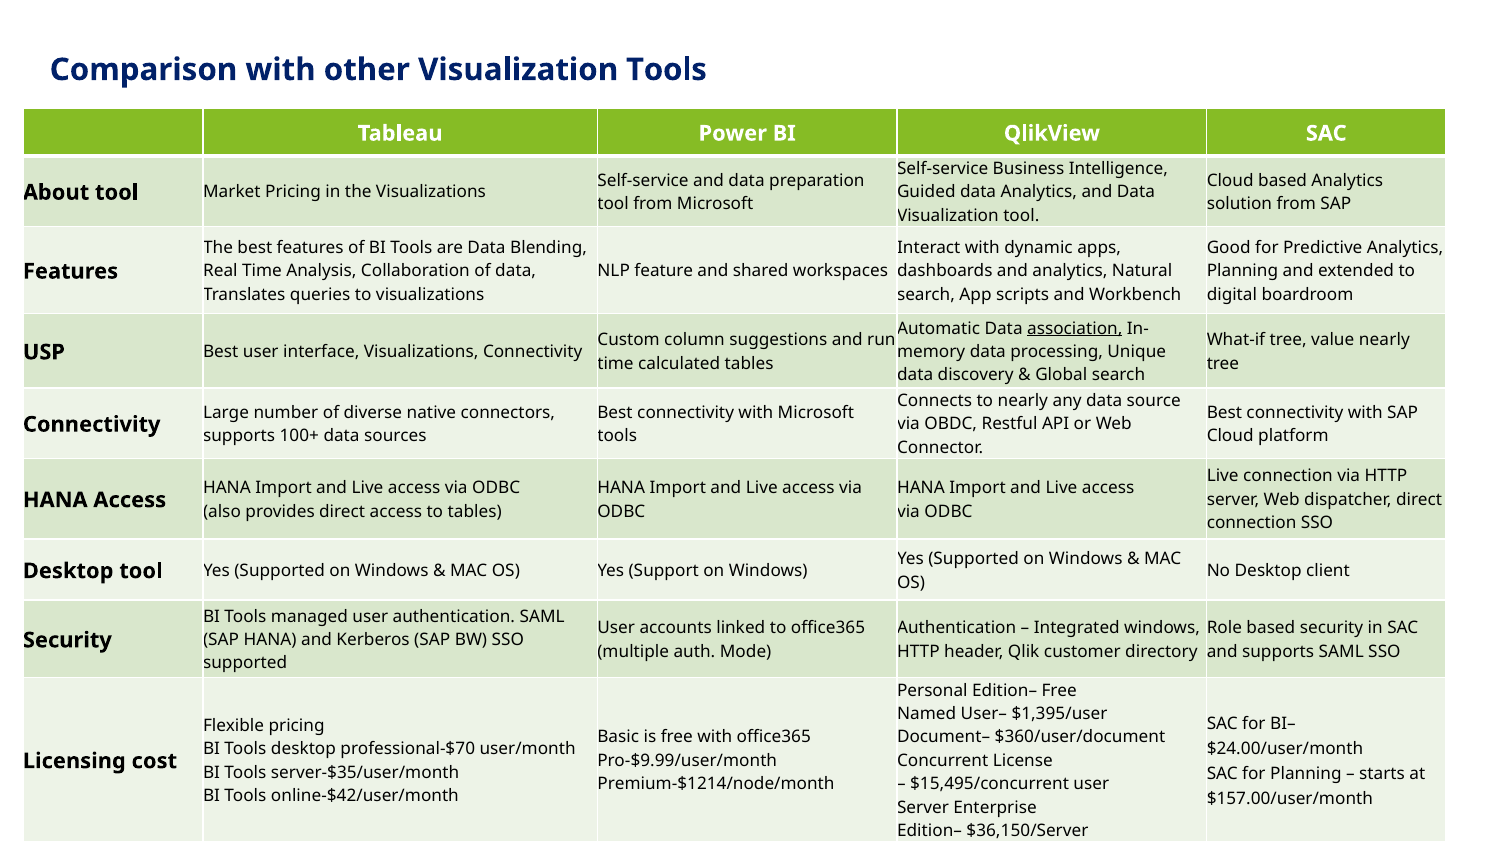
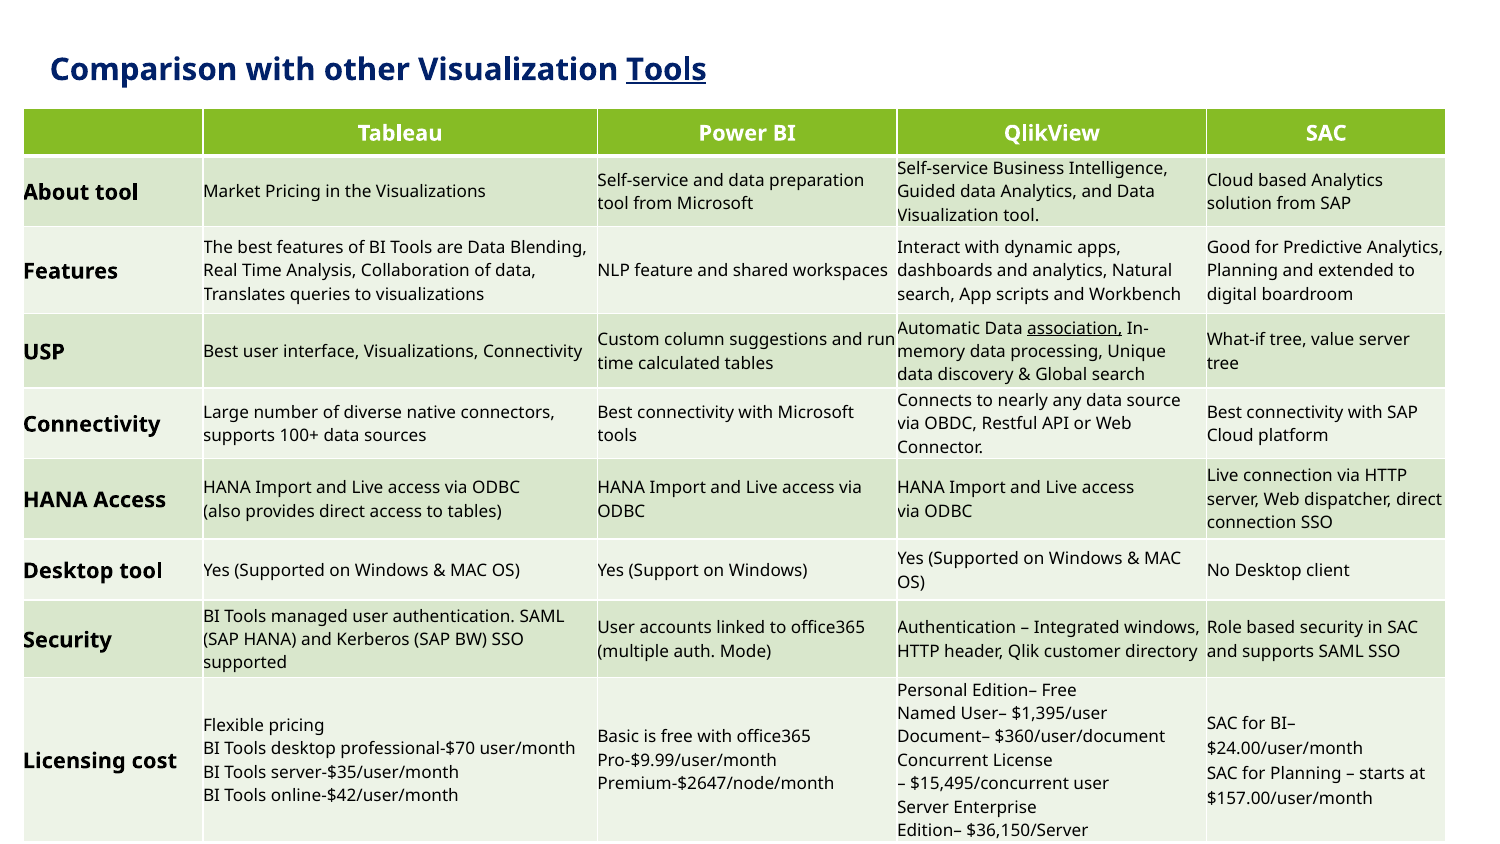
Tools at (666, 70) underline: none -> present
value nearly: nearly -> server
Premium-$1214/node/month: Premium-$1214/node/month -> Premium-$2647/node/month
